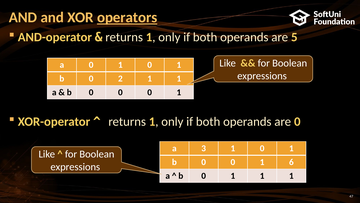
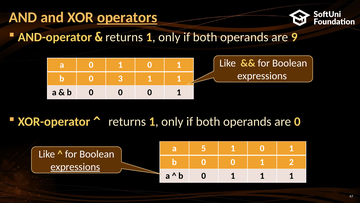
5: 5 -> 9
2: 2 -> 3
3: 3 -> 5
6: 6 -> 2
expressions at (75, 166) underline: none -> present
